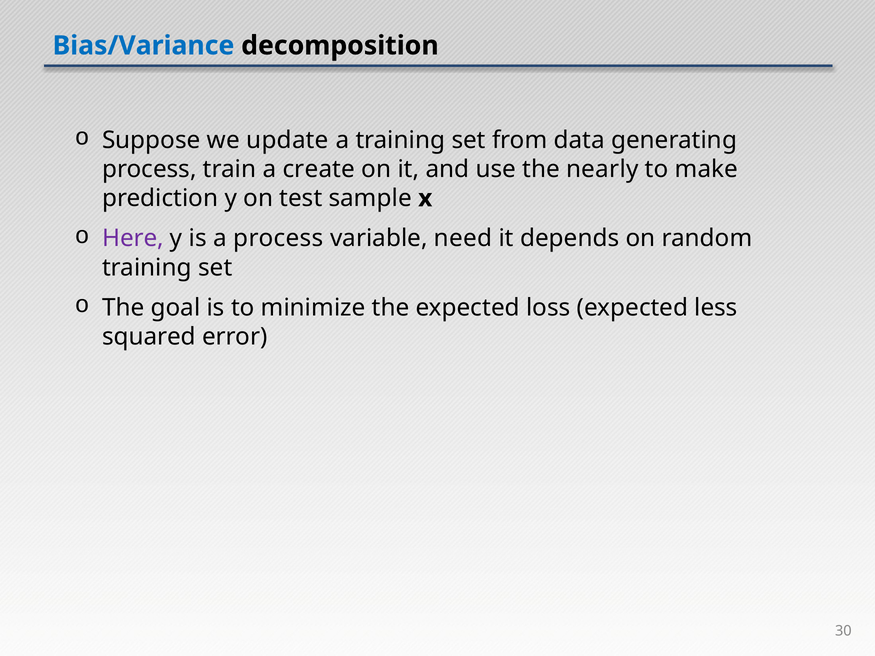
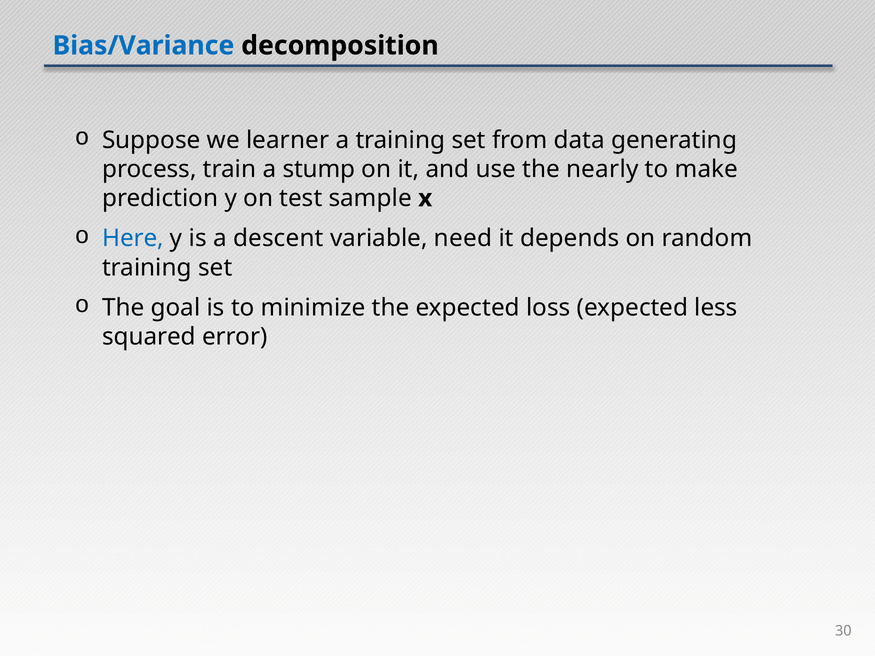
update: update -> learner
create: create -> stump
Here colour: purple -> blue
a process: process -> descent
